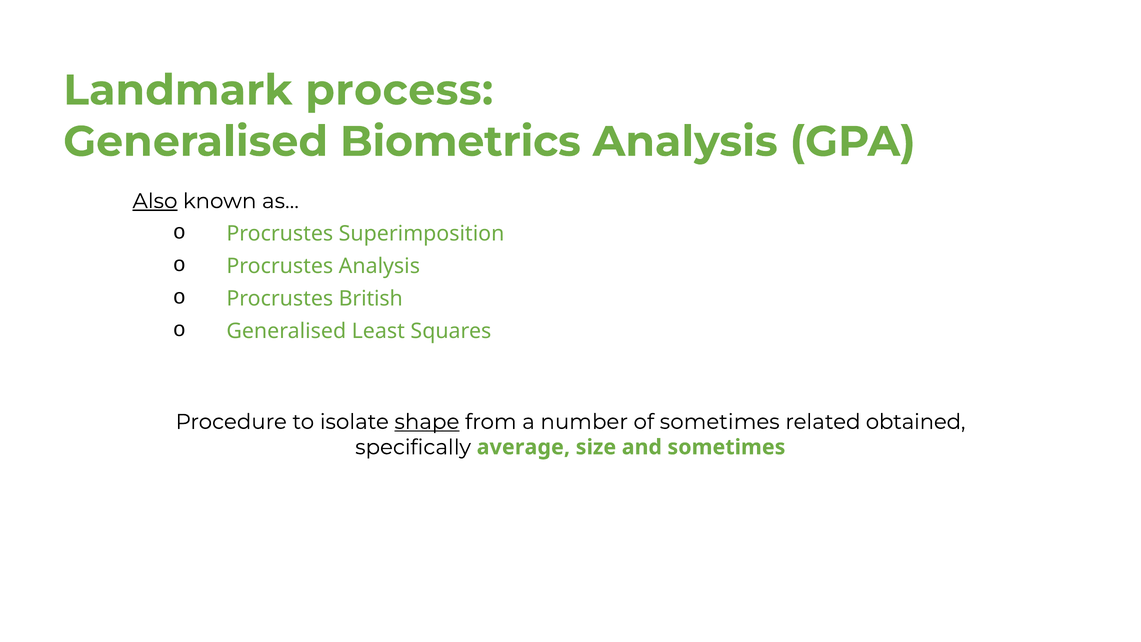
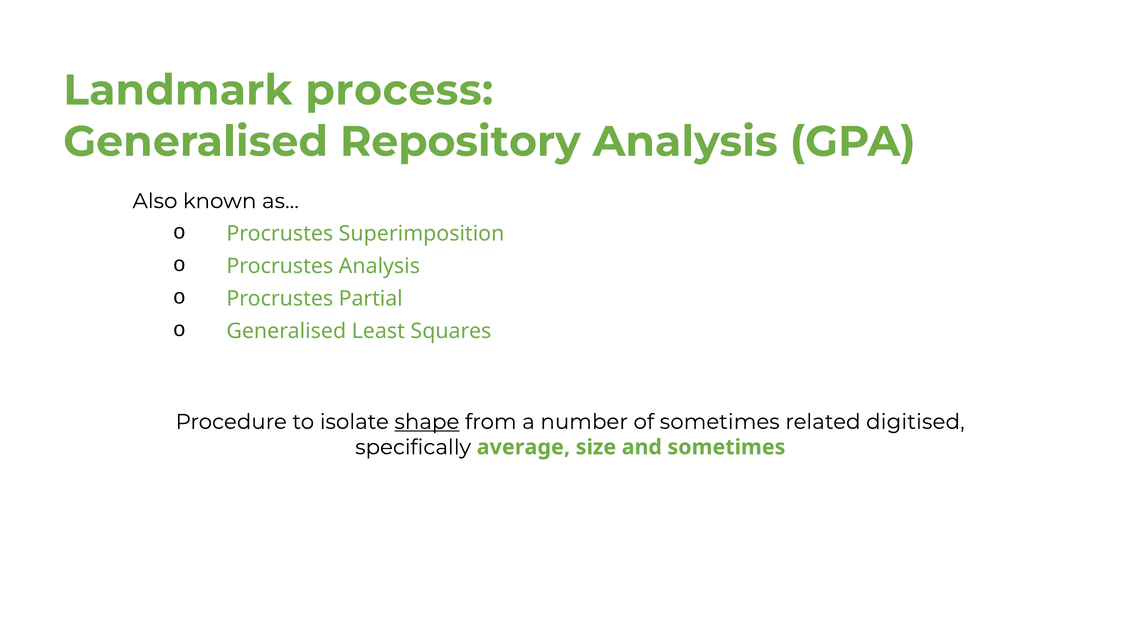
Biometrics: Biometrics -> Repository
Also underline: present -> none
British: British -> Partial
obtained: obtained -> digitised
